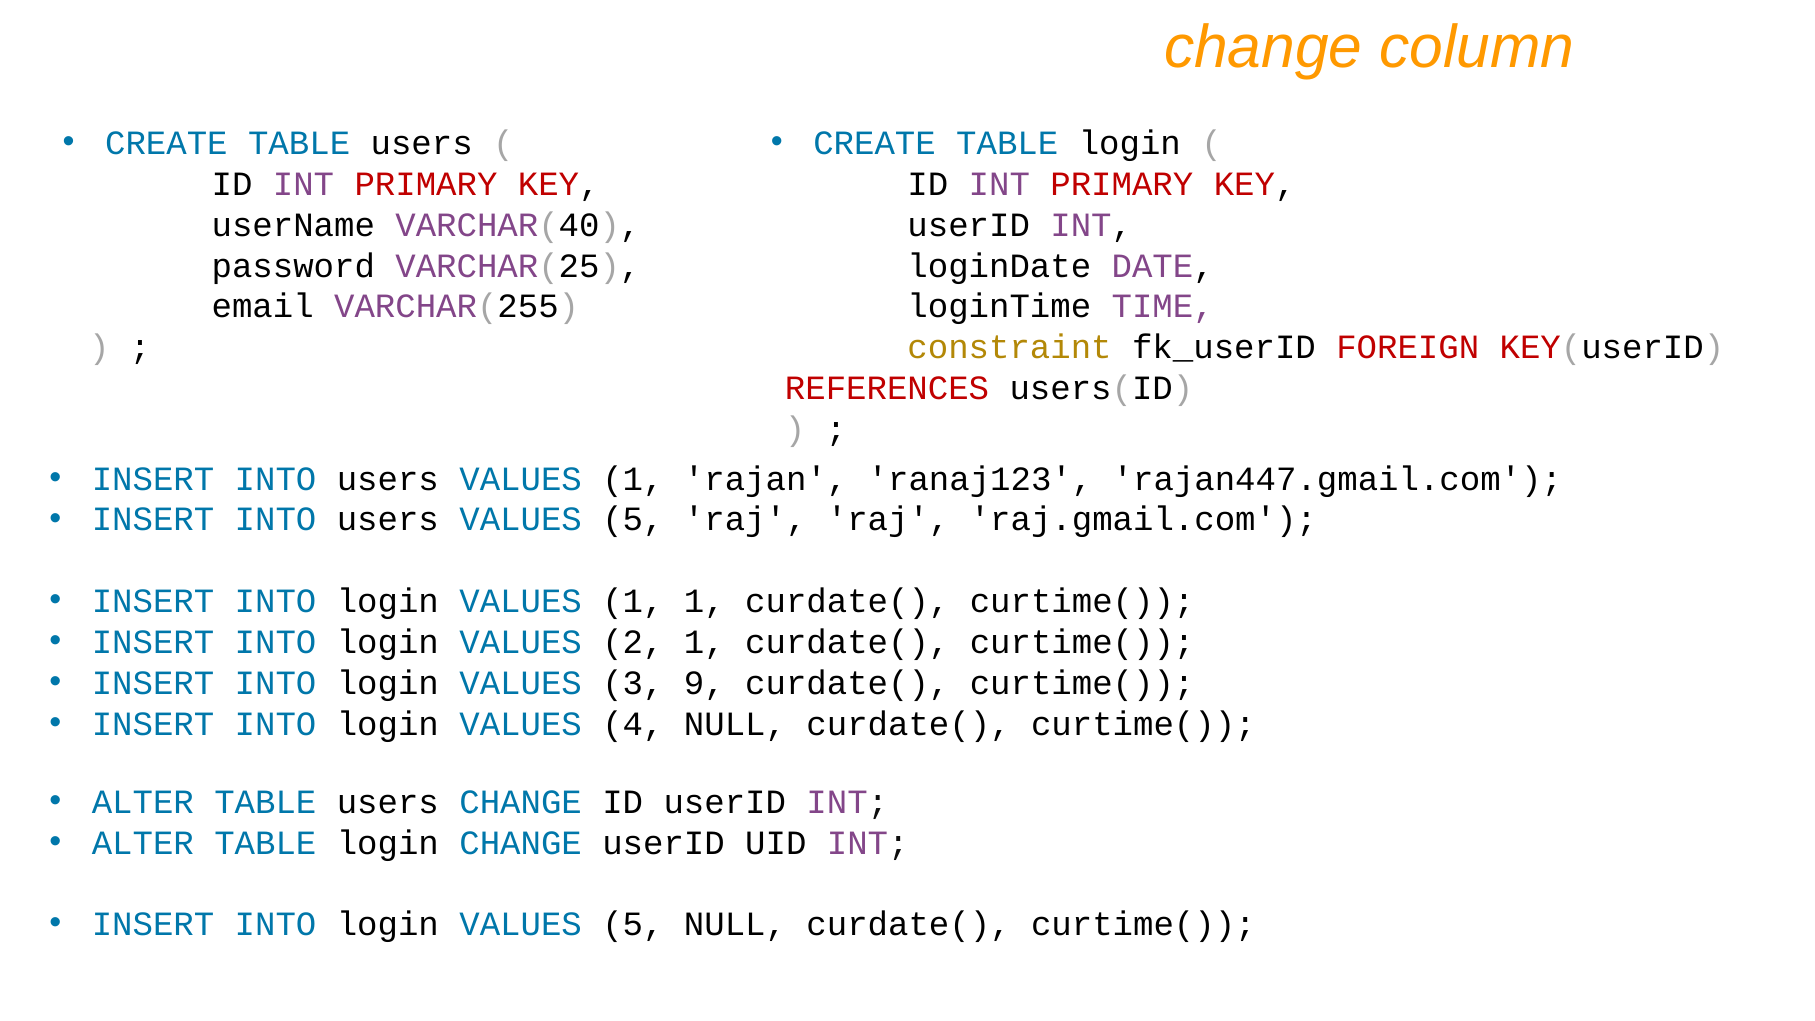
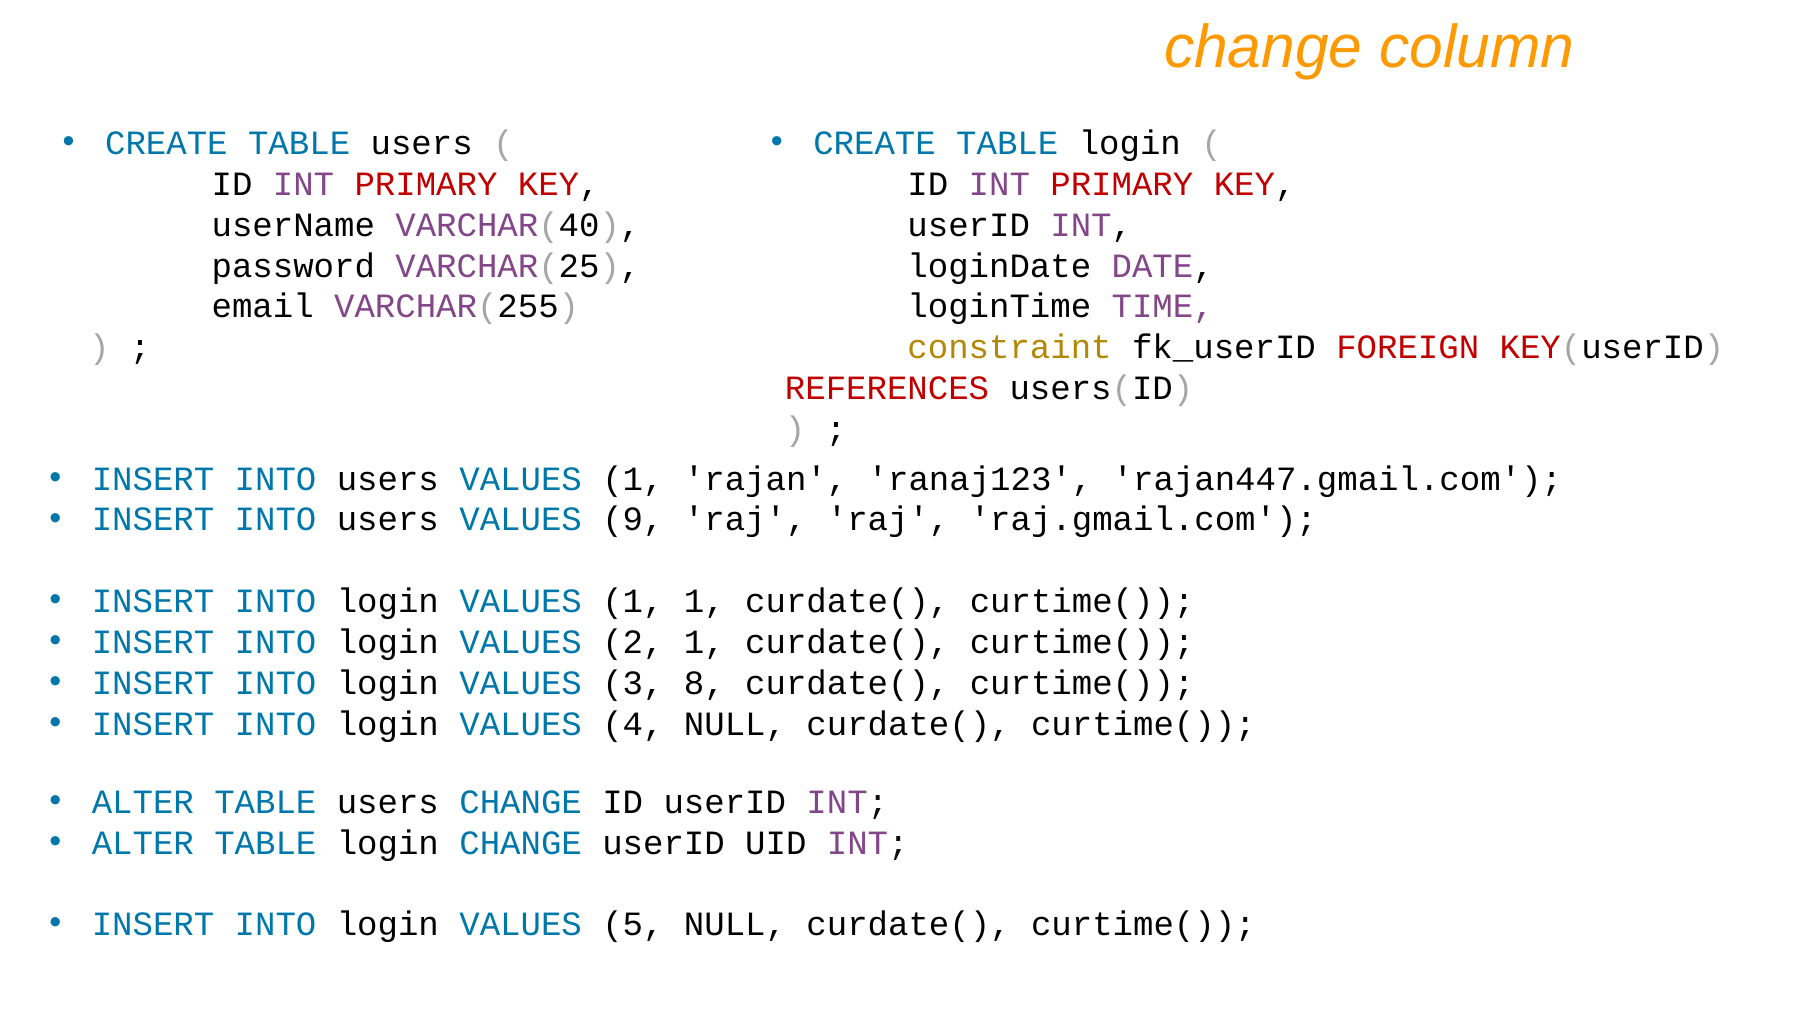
users VALUES 5: 5 -> 9
9: 9 -> 8
